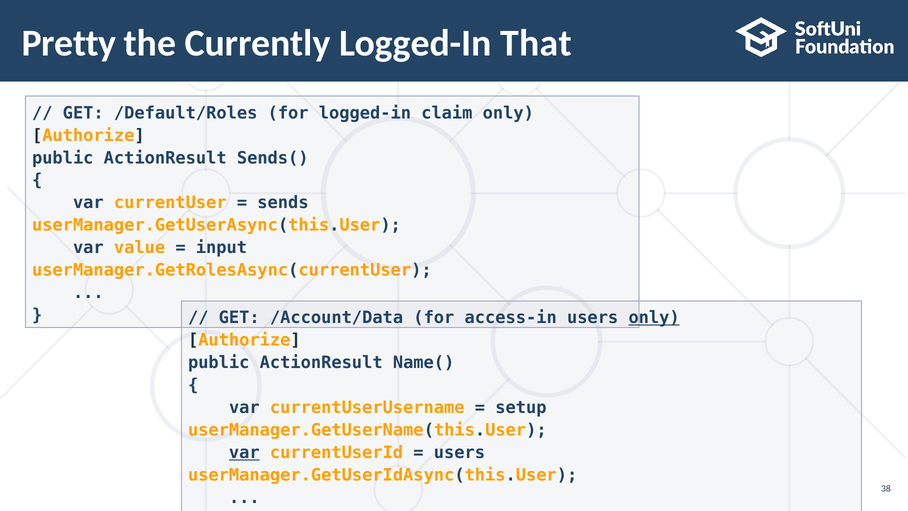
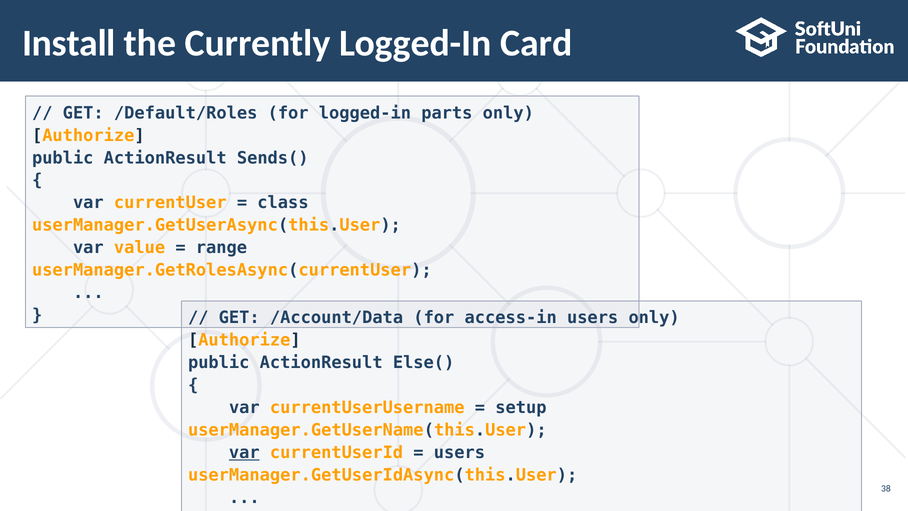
Pretty: Pretty -> Install
That: That -> Card
claim: claim -> parts
sends: sends -> class
input: input -> range
only at (654, 318) underline: present -> none
Name(: Name( -> Else(
